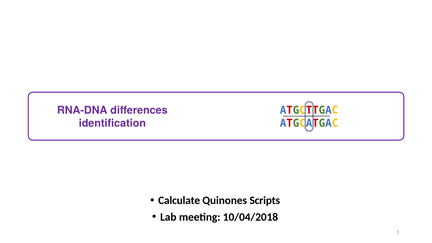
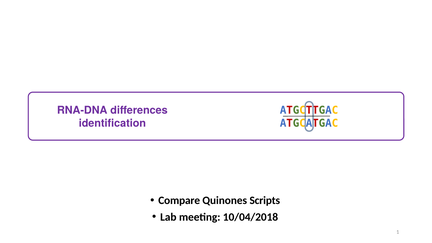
Calculate: Calculate -> Compare
